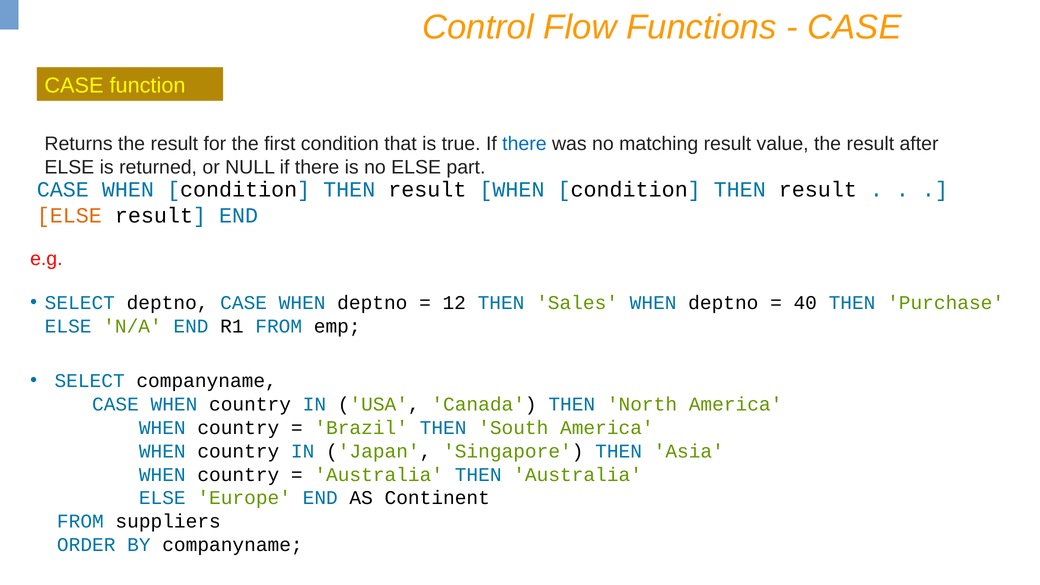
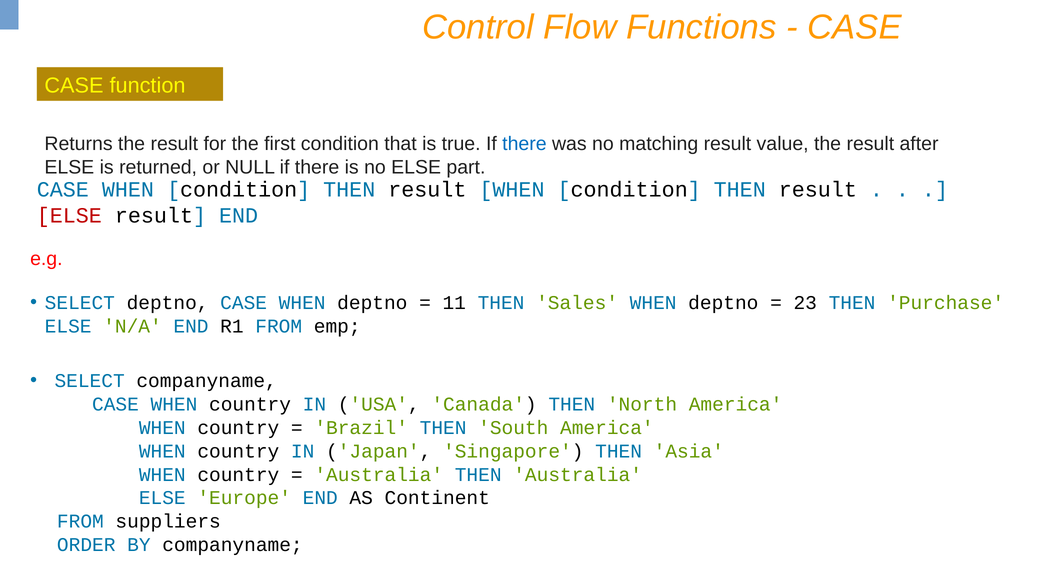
ELSE at (69, 216) colour: orange -> red
12: 12 -> 11
40: 40 -> 23
